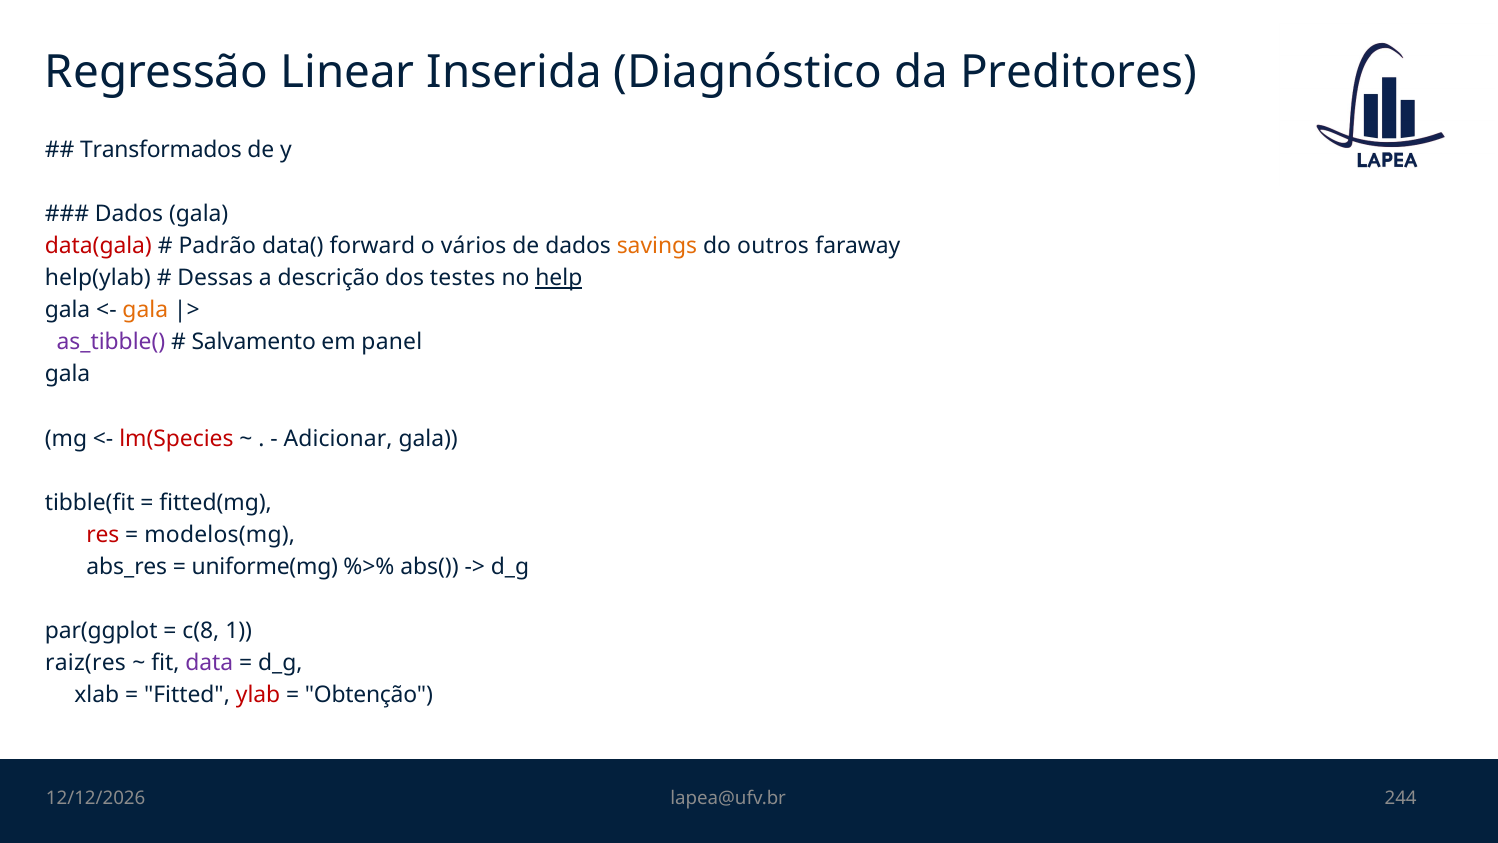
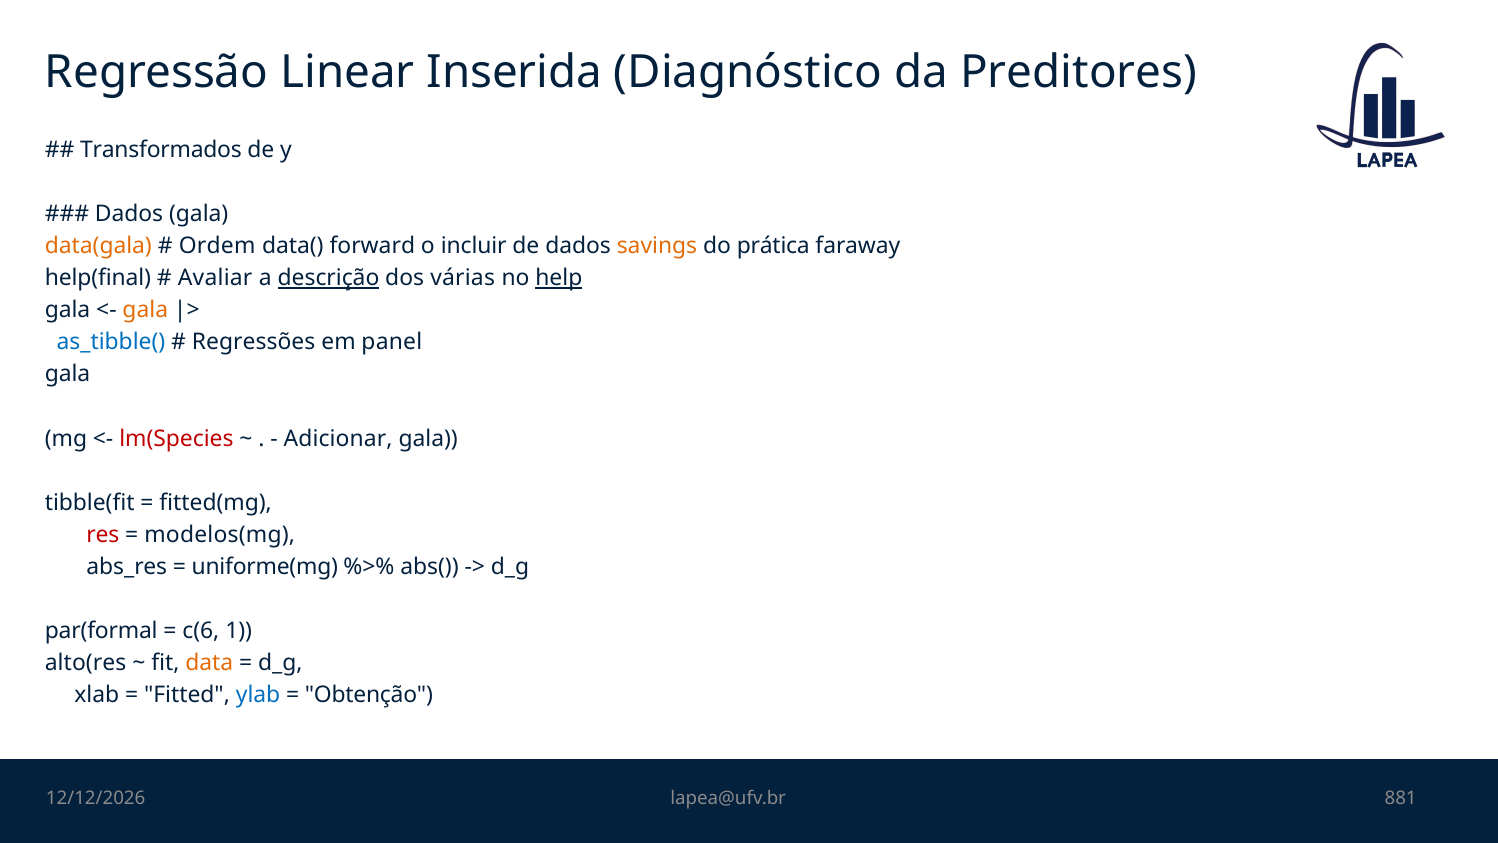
data(gala colour: red -> orange
Padrão: Padrão -> Ordem
vários: vários -> incluir
outros: outros -> prática
help(ylab: help(ylab -> help(final
Dessas: Dessas -> Avaliar
descrição underline: none -> present
testes: testes -> várias
as_tibble( colour: purple -> blue
Salvamento: Salvamento -> Regressões
par(ggplot: par(ggplot -> par(formal
c(8: c(8 -> c(6
raiz(res: raiz(res -> alto(res
data colour: purple -> orange
ylab colour: red -> blue
244: 244 -> 881
